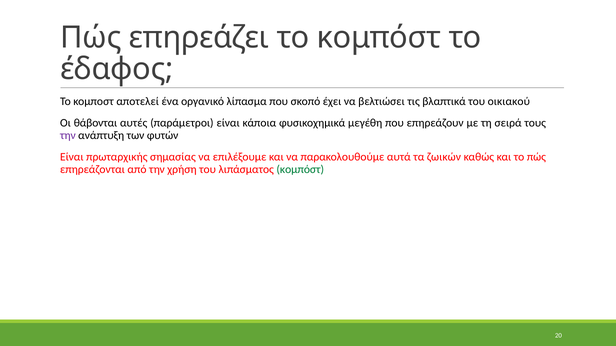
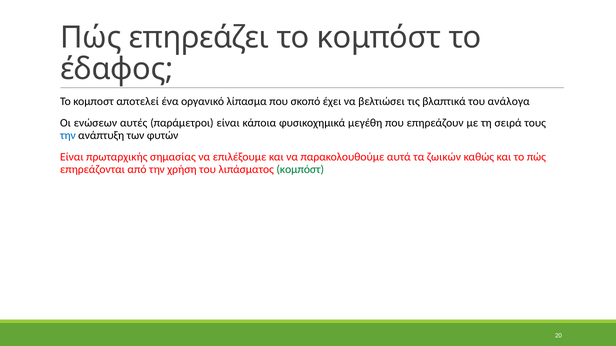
οικιακού: οικιακού -> ανάλογα
θάβονται: θάβονται -> ενώσεων
την at (68, 136) colour: purple -> blue
